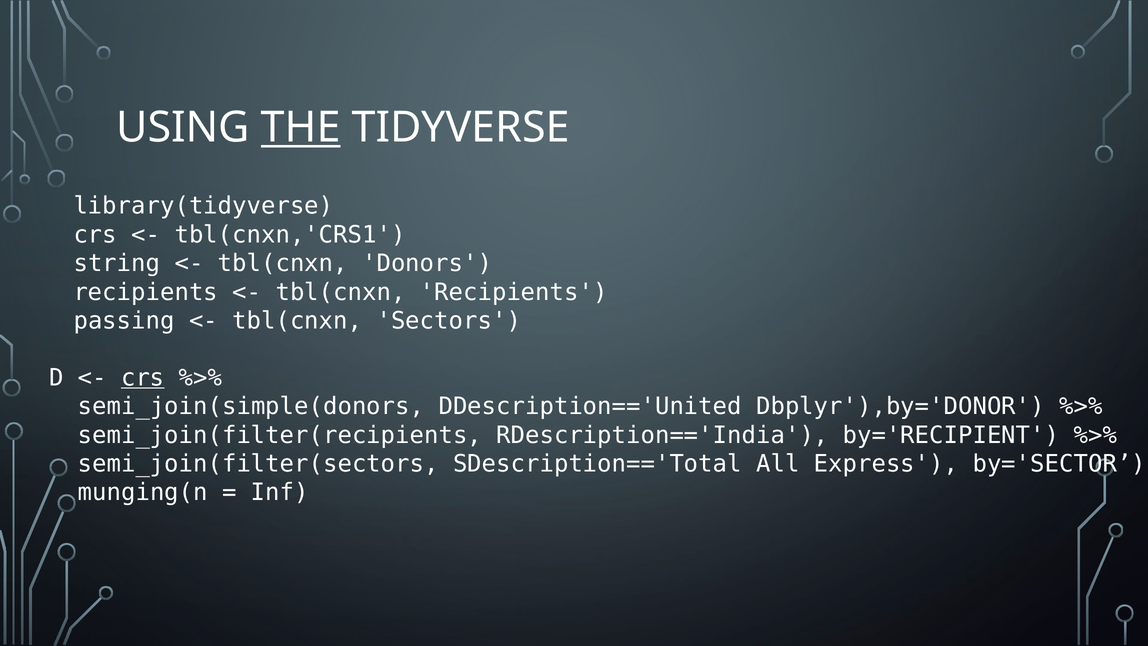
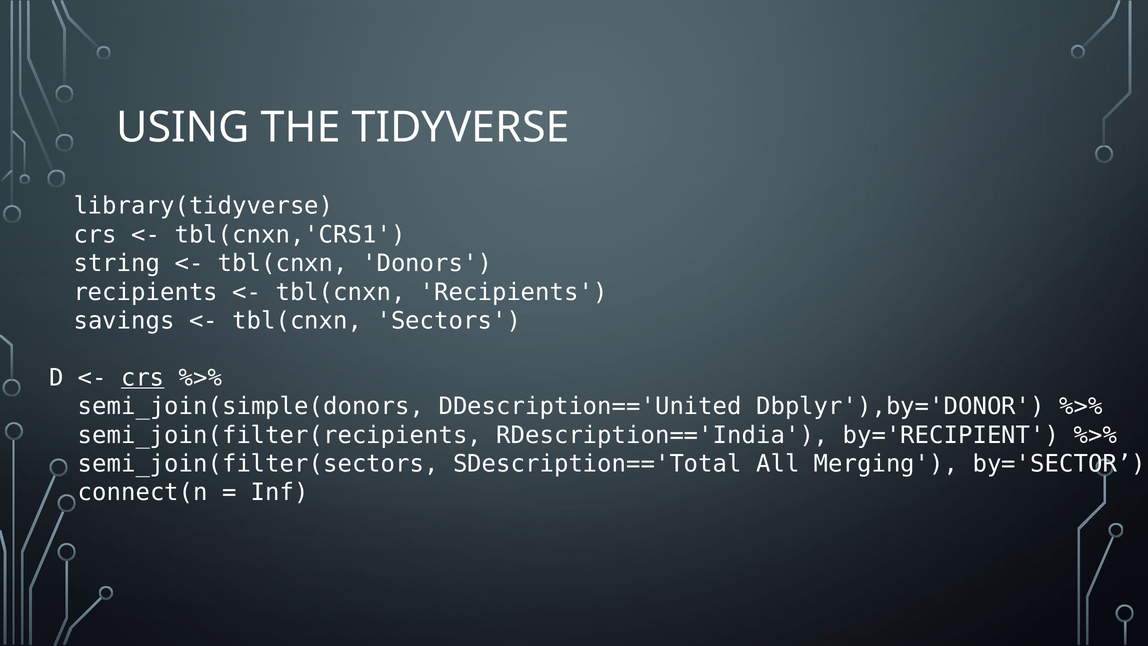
THE underline: present -> none
passing: passing -> savings
Express: Express -> Merging
munging(n: munging(n -> connect(n
